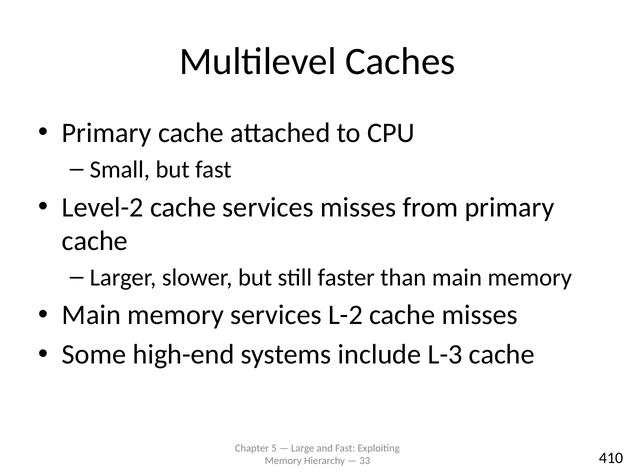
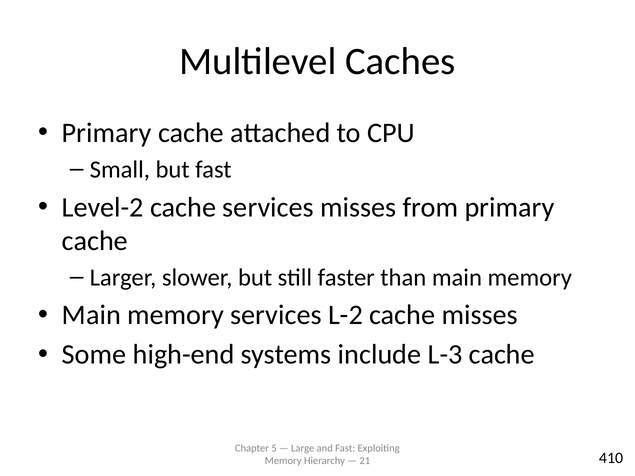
33: 33 -> 21
